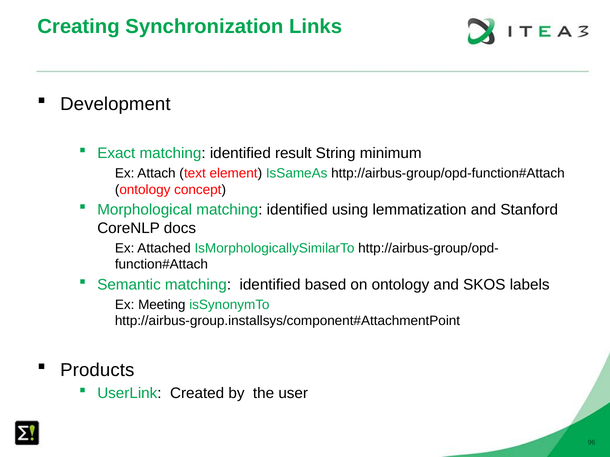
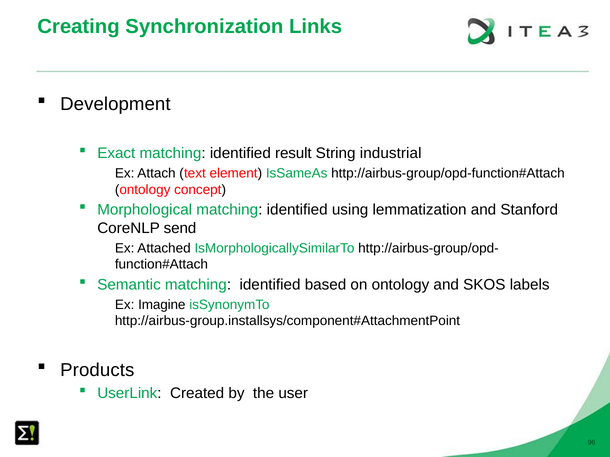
minimum: minimum -> industrial
docs: docs -> send
Meeting: Meeting -> Imagine
